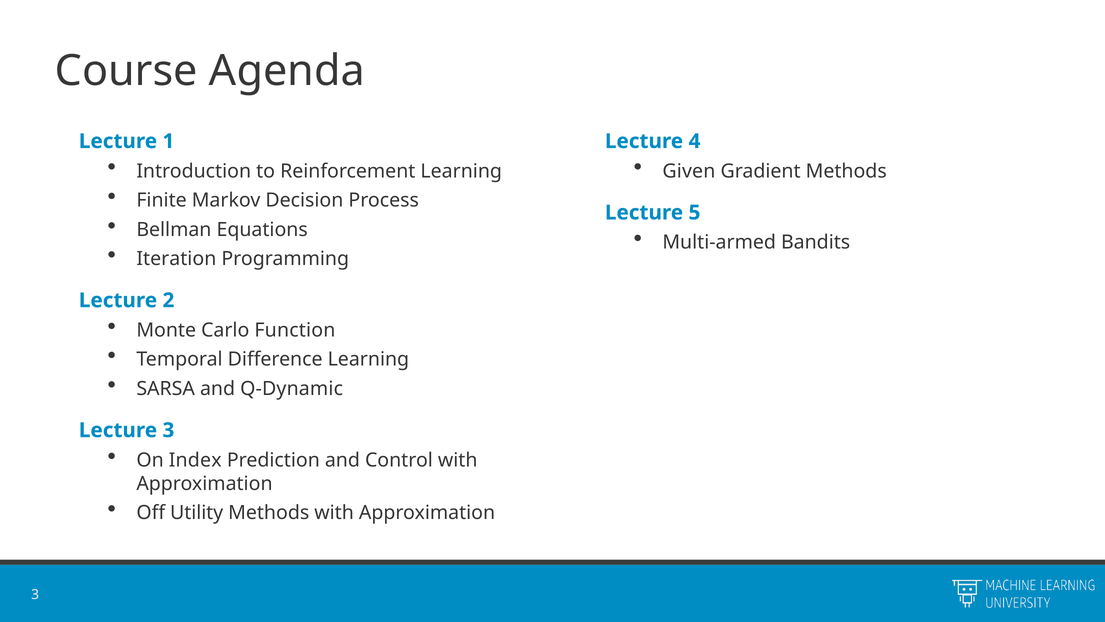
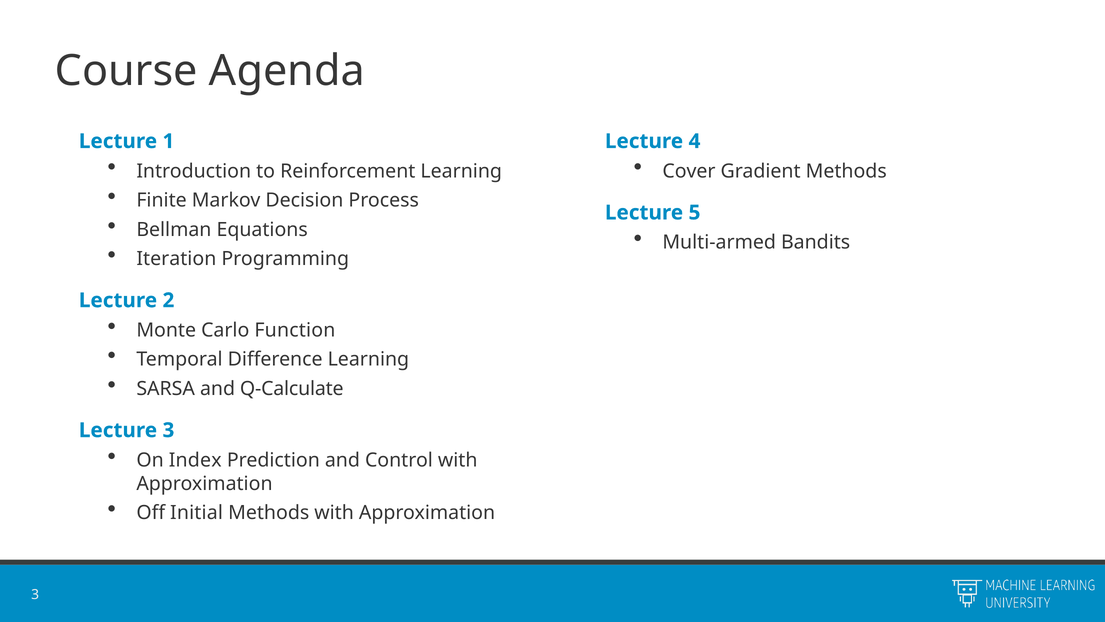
Given: Given -> Cover
Q-Dynamic: Q-Dynamic -> Q-Calculate
Utility: Utility -> Initial
